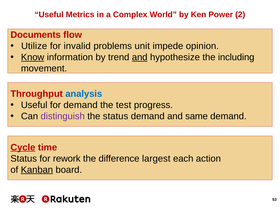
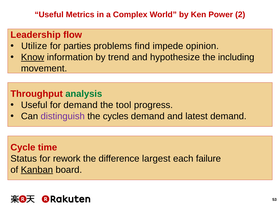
Documents: Documents -> Leadership
invalid: invalid -> parties
unit: unit -> find
and at (140, 57) underline: present -> none
analysis colour: blue -> green
test: test -> tool
the status: status -> cycles
same: same -> latest
Cycle underline: present -> none
action: action -> failure
